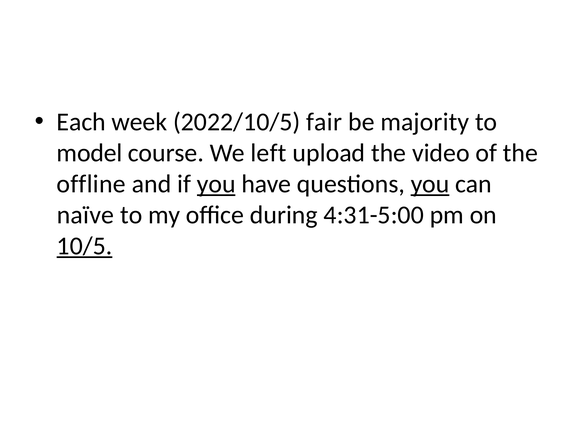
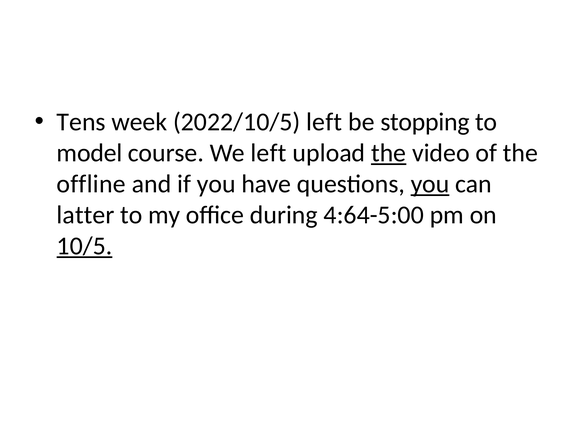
Each: Each -> Tens
2022/10/5 fair: fair -> left
majority: majority -> stopping
the at (389, 153) underline: none -> present
you at (216, 184) underline: present -> none
naïve: naïve -> latter
4:31-5:00: 4:31-5:00 -> 4:64-5:00
